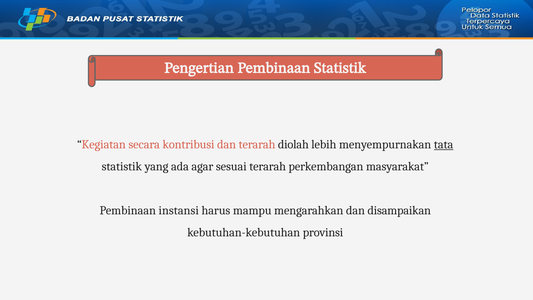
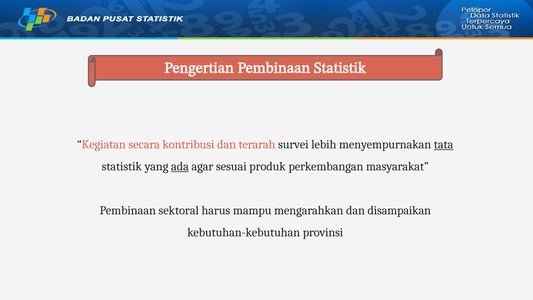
diolah: diolah -> survei
ada underline: none -> present
sesuai terarah: terarah -> produk
instansi: instansi -> sektoral
